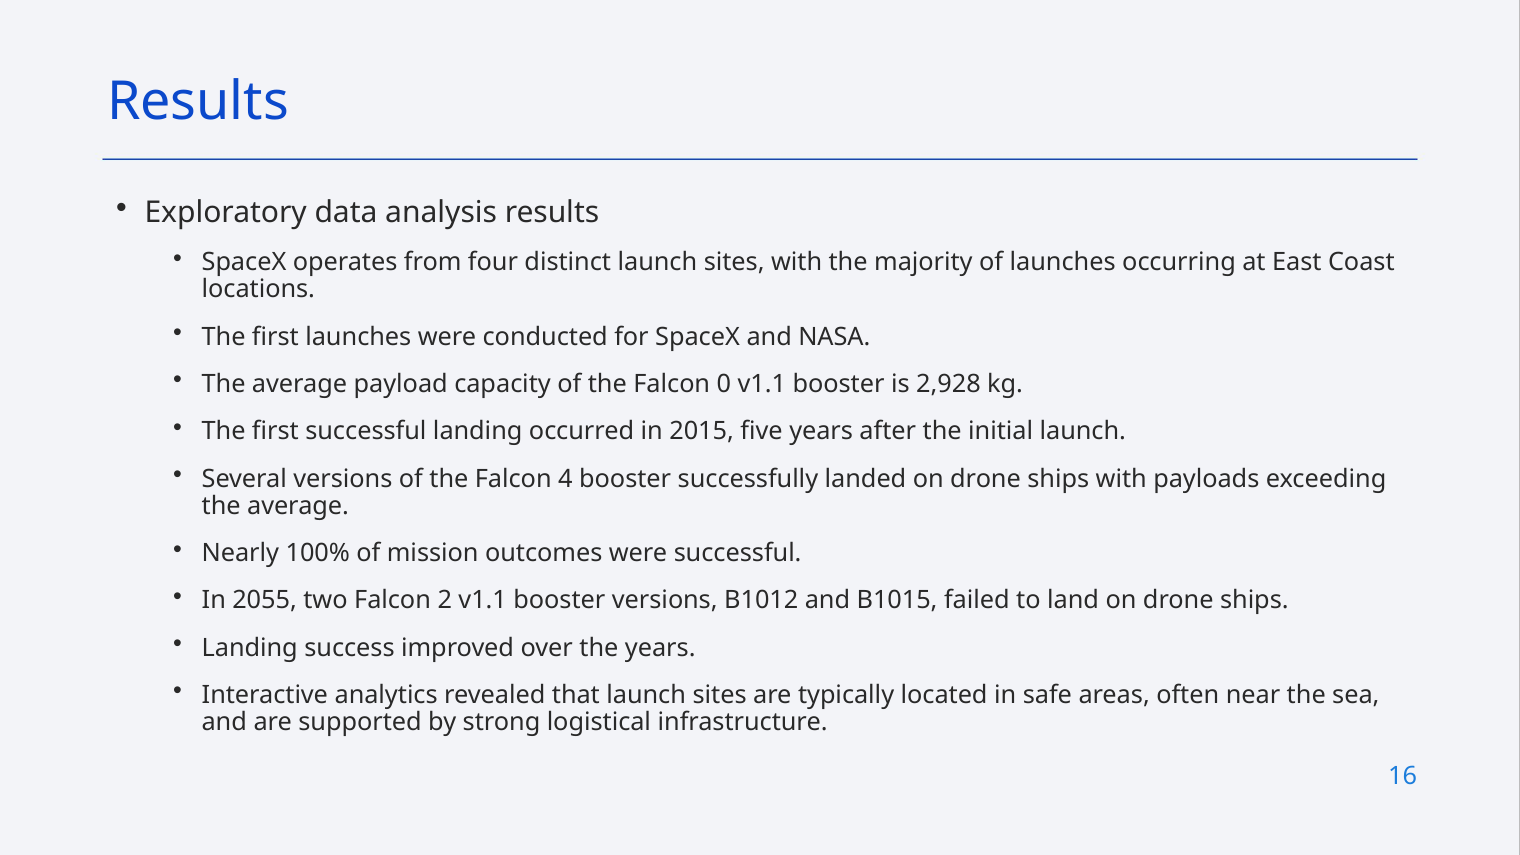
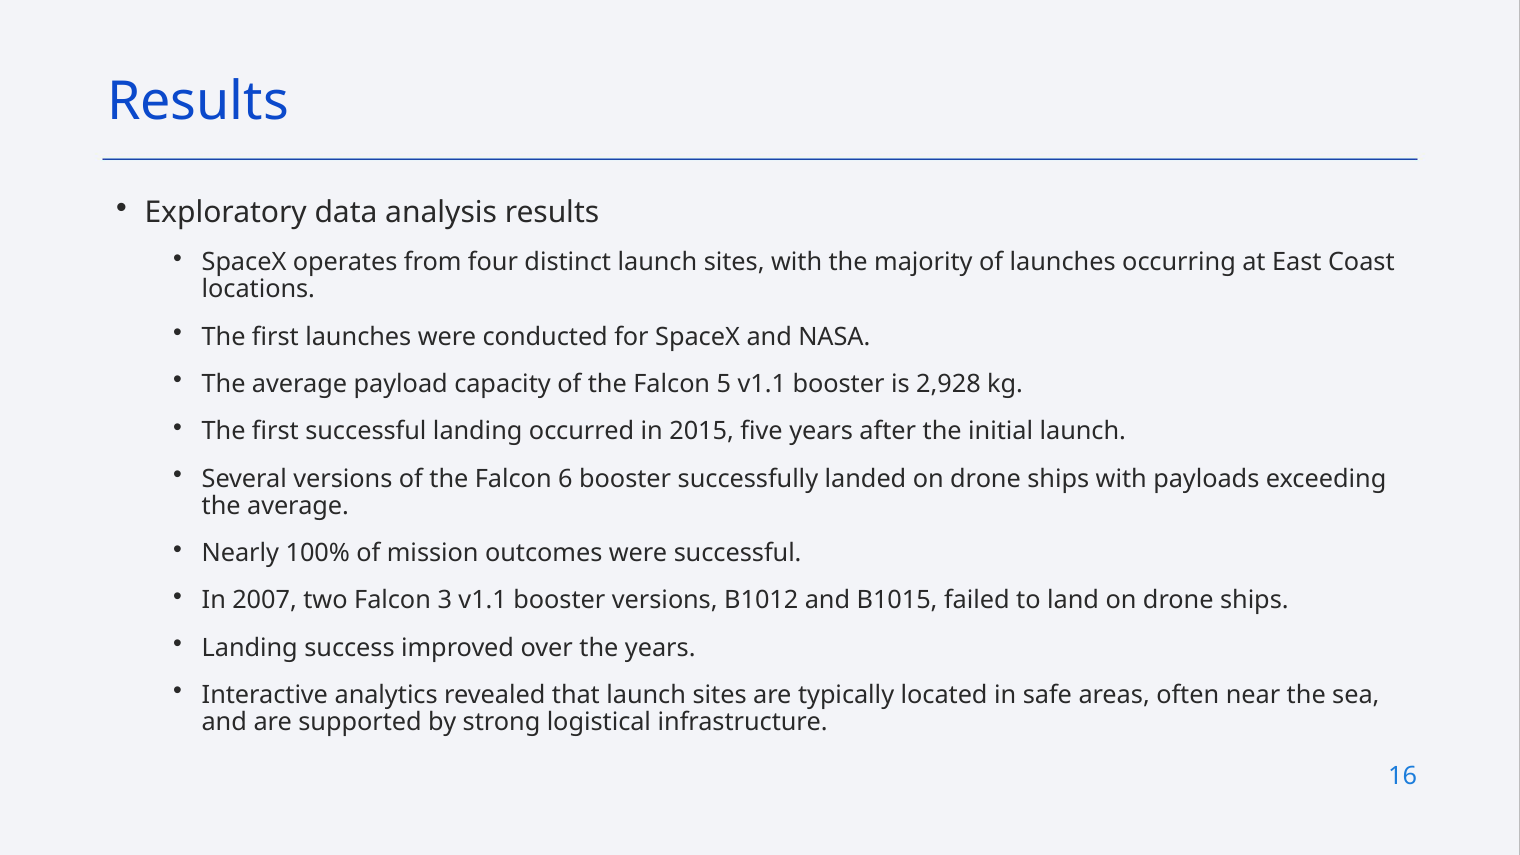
0: 0 -> 5
4: 4 -> 6
2055: 2055 -> 2007
2: 2 -> 3
